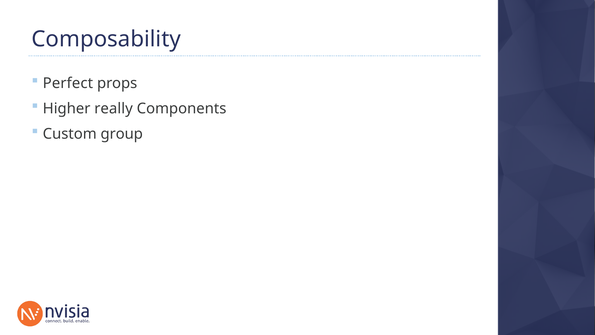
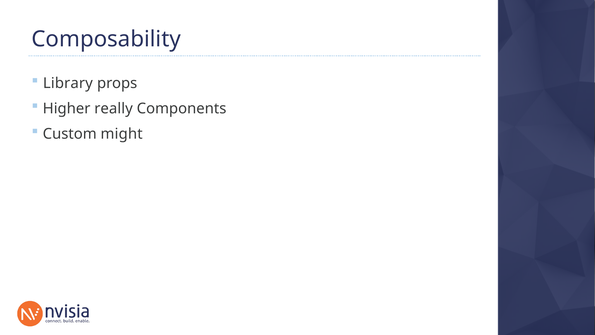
Perfect: Perfect -> Library
group: group -> might
